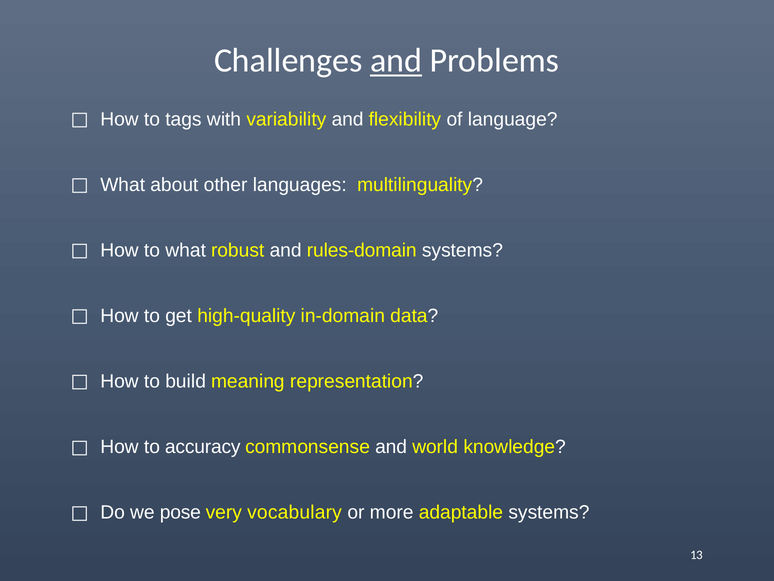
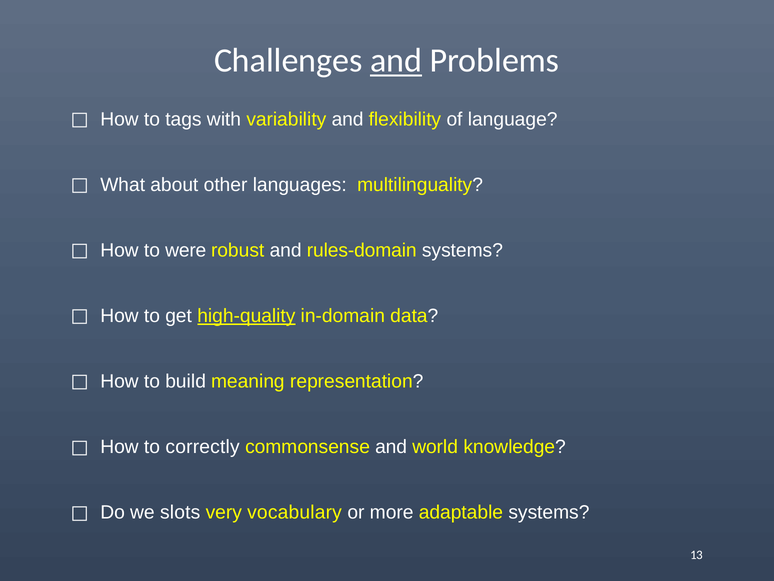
to what: what -> were
high-quality underline: none -> present
accuracy: accuracy -> correctly
pose: pose -> slots
